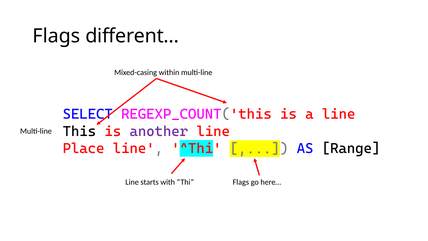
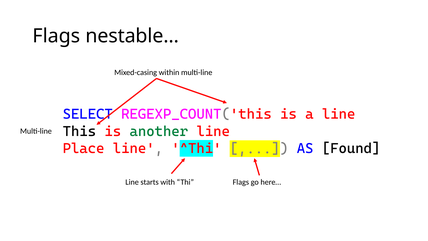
different…: different… -> nestable…
another colour: purple -> green
Range: Range -> Found
